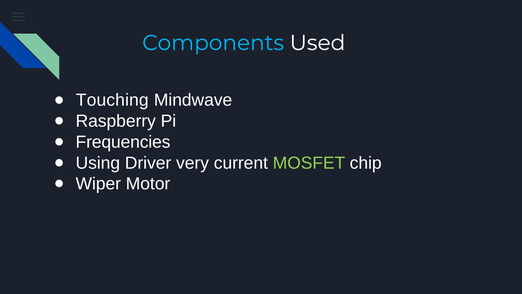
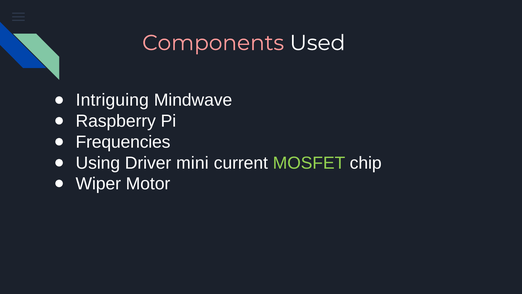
Components colour: light blue -> pink
Touching: Touching -> Intriguing
very: very -> mini
